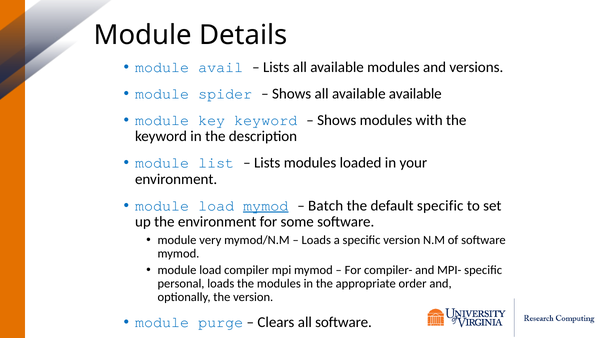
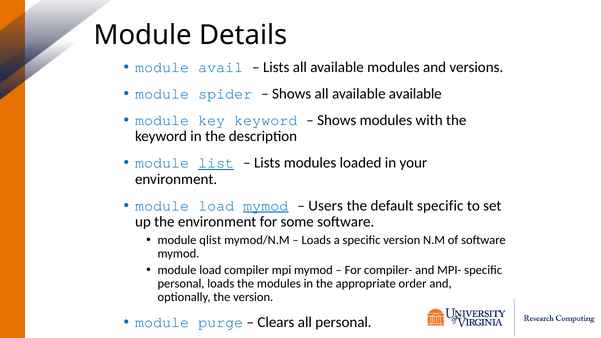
list underline: none -> present
Batch: Batch -> Users
very: very -> qlist
all software: software -> personal
